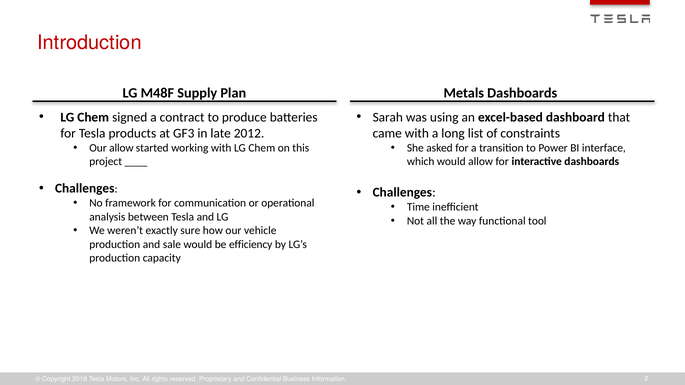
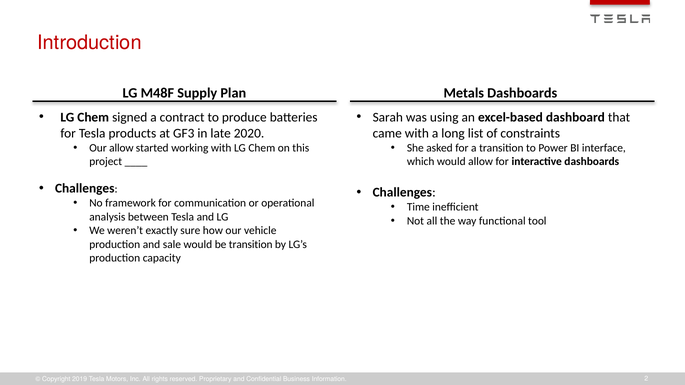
2012: 2012 -> 2020
be efficiency: efficiency -> transition
